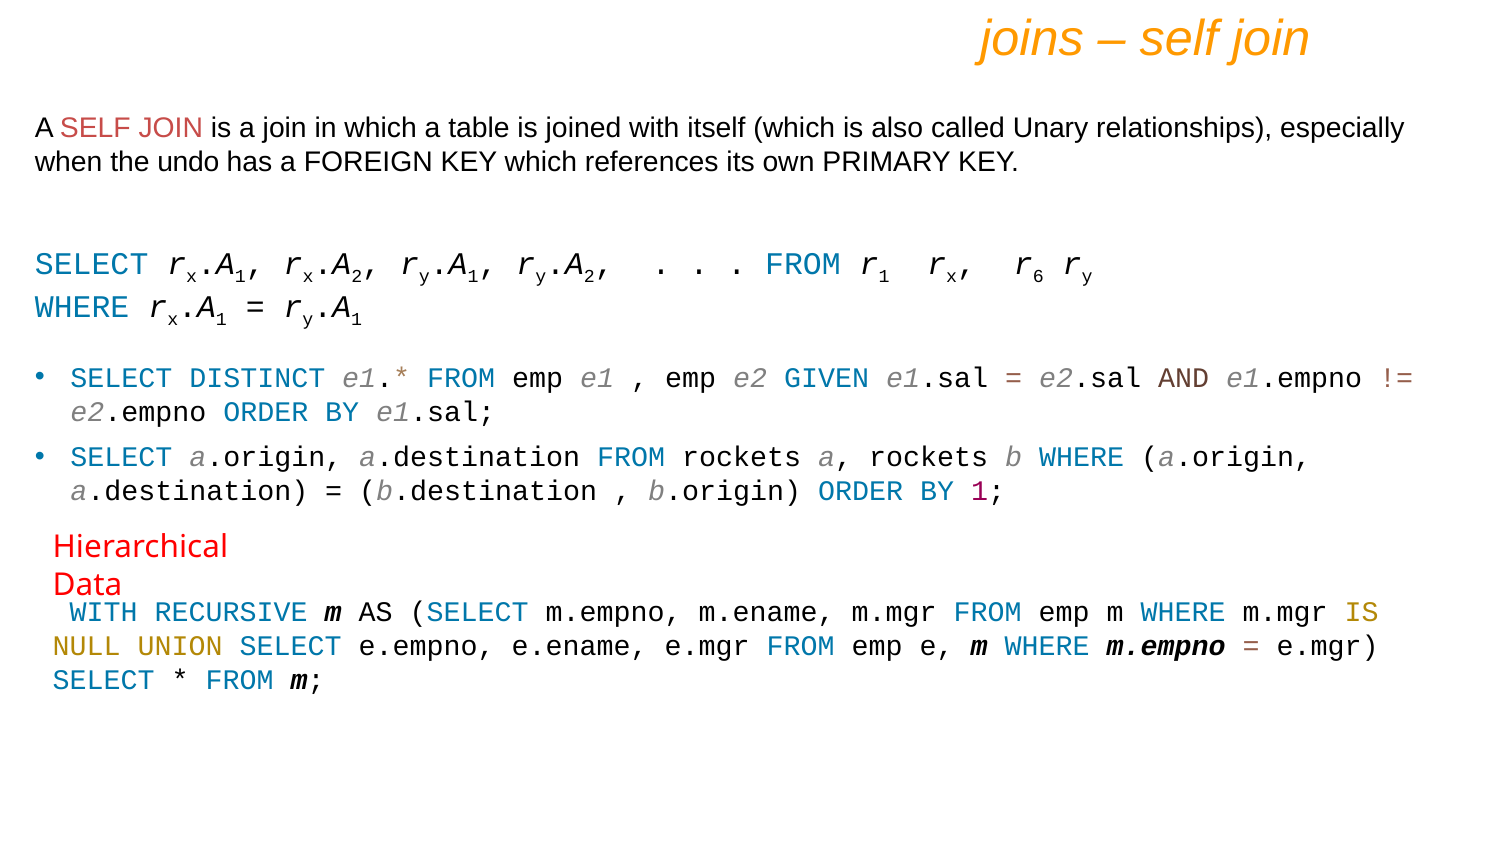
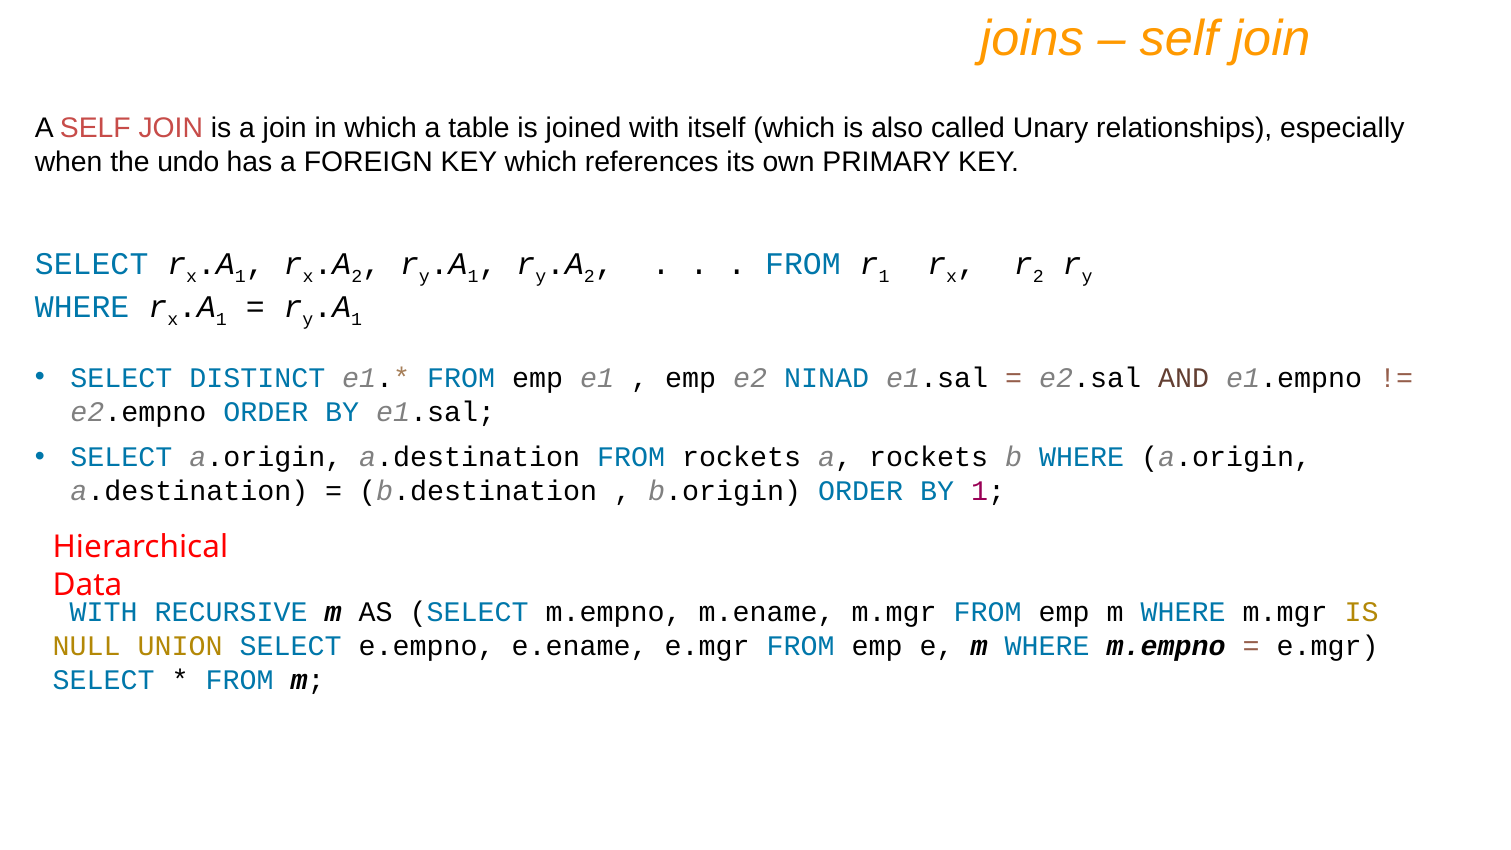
6 at (1038, 276): 6 -> 2
GIVEN: GIVEN -> NINAD
